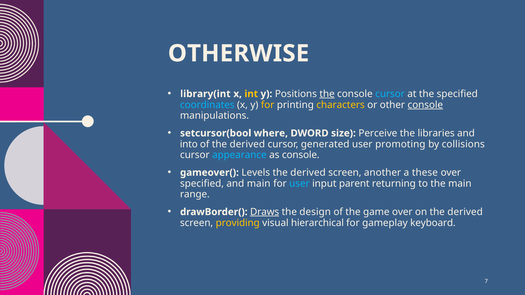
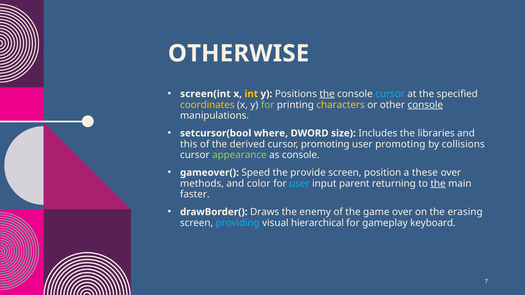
library(int: library(int -> screen(int
coordinates colour: light blue -> yellow
for at (268, 105) colour: yellow -> light green
Perceive: Perceive -> Includes
into: into -> this
cursor generated: generated -> promoting
appearance colour: light blue -> light green
Levels: Levels -> Speed
derived at (308, 173): derived -> provide
another: another -> position
specified at (202, 184): specified -> methods
and main: main -> color
the at (438, 184) underline: none -> present
range: range -> faster
Draws underline: present -> none
design: design -> enemy
on the derived: derived -> erasing
providing colour: yellow -> light blue
